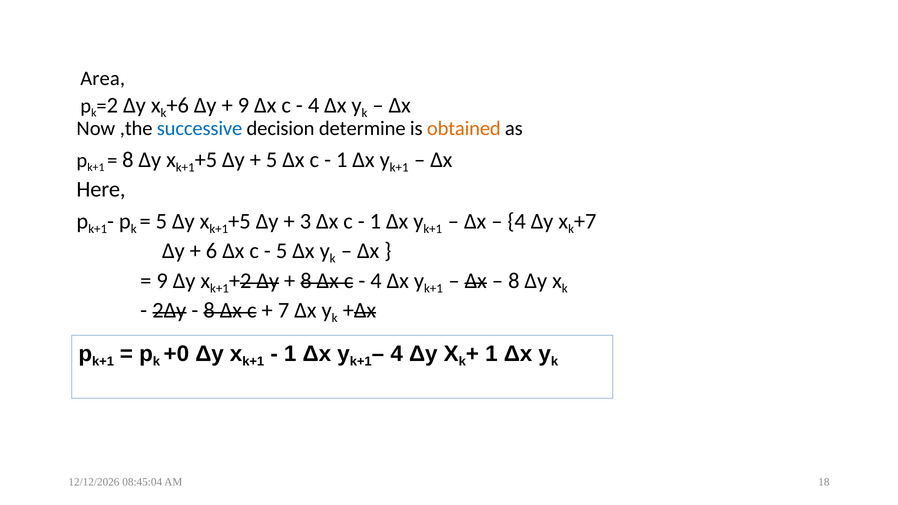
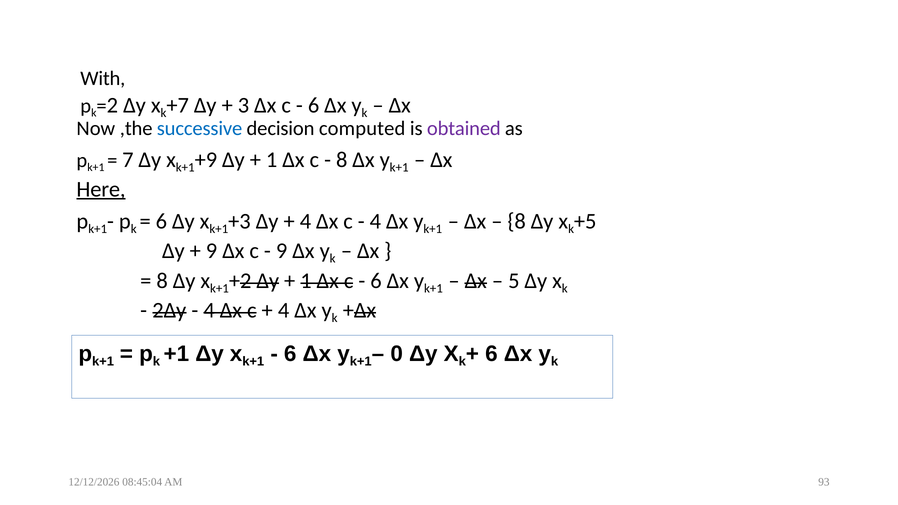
Area: Area -> With
+6: +6 -> +7
9 at (243, 105): 9 -> 3
4 at (314, 105): 4 -> 6
determine: determine -> computed
obtained colour: orange -> purple
8 at (128, 160): 8 -> 7
+5 at (206, 160): +5 -> +9
5 at (272, 160): 5 -> 1
1 at (342, 160): 1 -> 8
Here underline: none -> present
5 at (161, 222): 5 -> 6
+5 at (239, 222): +5 -> +3
3 at (305, 222): 3 -> 4
1 at (375, 222): 1 -> 4
4 at (517, 222): 4 -> 8
+7: +7 -> +5
6 at (212, 251): 6 -> 9
5 at (282, 251): 5 -> 9
9 at (162, 281): 9 -> 8
8 at (306, 281): 8 -> 1
4 at (376, 281): 4 -> 6
8 at (514, 281): 8 -> 5
8 at (209, 310): 8 -> 4
7 at (284, 310): 7 -> 4
+0: +0 -> +1
1 at (290, 354): 1 -> 6
4 at (397, 354): 4 -> 0
1 at (491, 354): 1 -> 6
18: 18 -> 93
